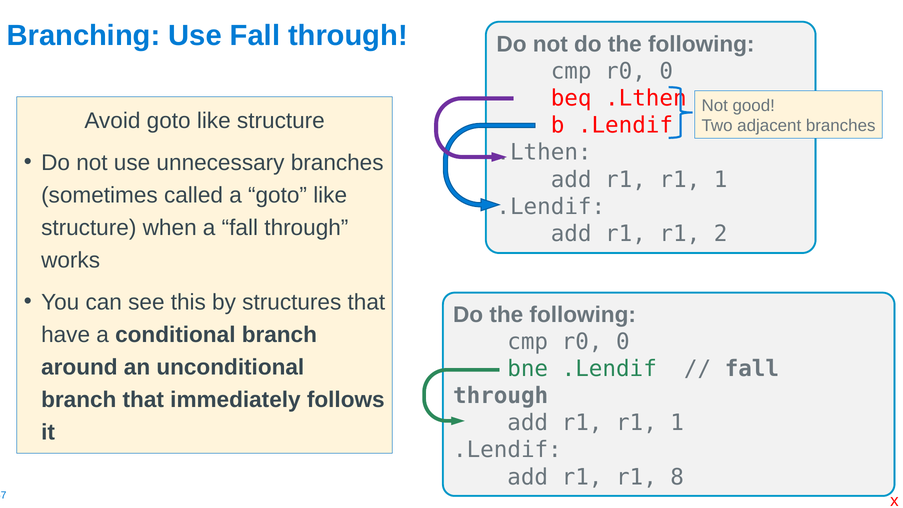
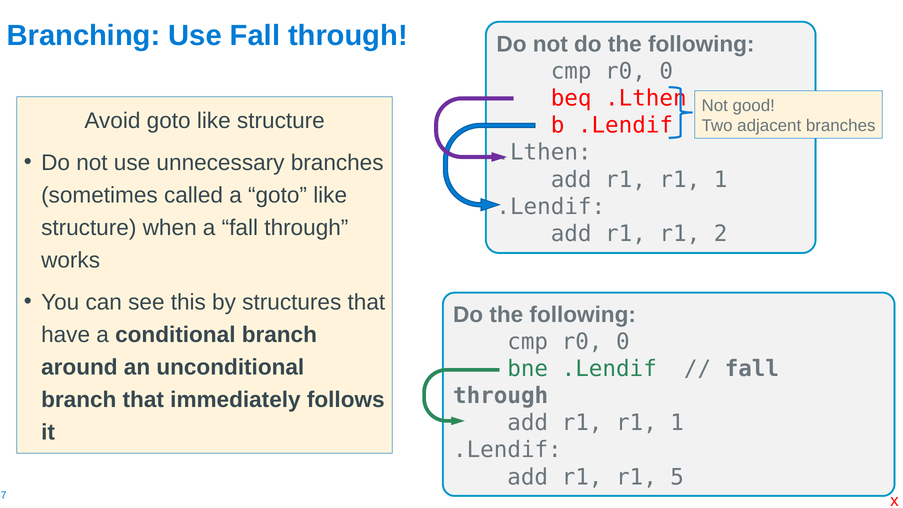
8: 8 -> 5
